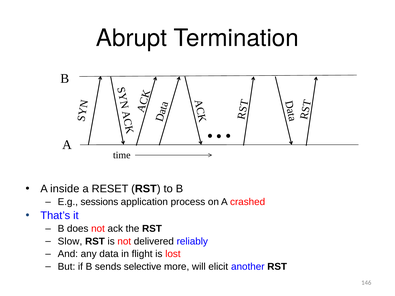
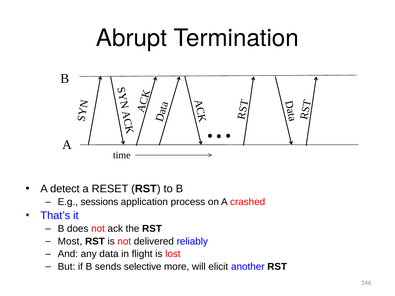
inside: inside -> detect
Slow: Slow -> Most
